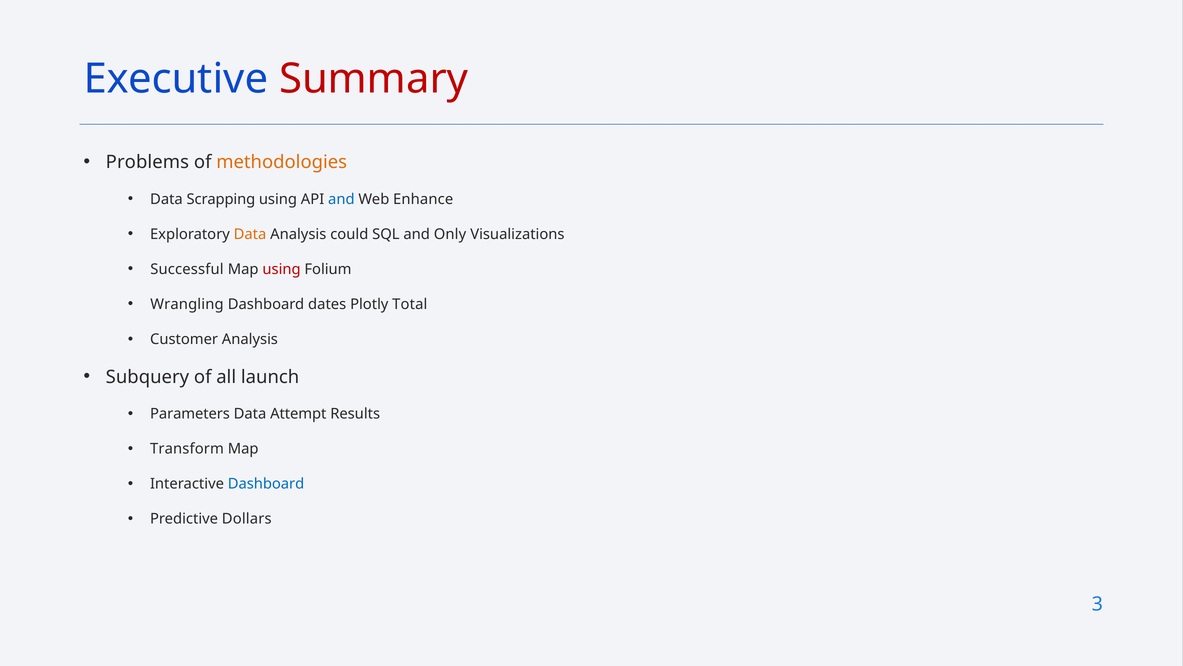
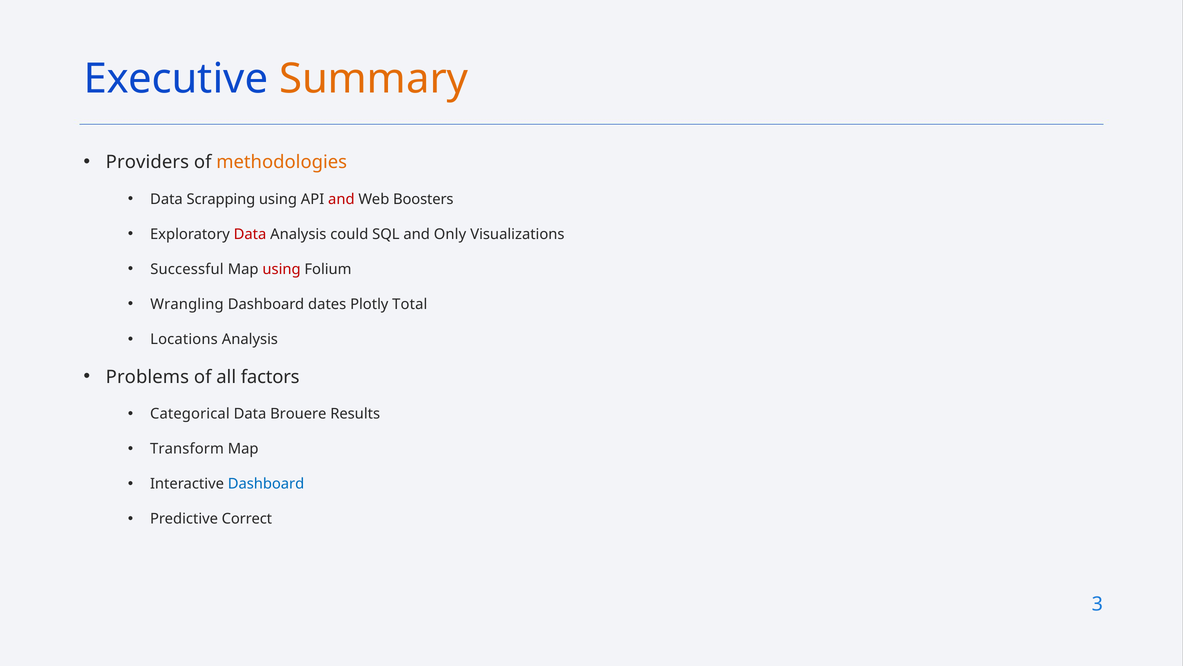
Summary colour: red -> orange
Problems: Problems -> Providers
and at (341, 199) colour: blue -> red
Enhance: Enhance -> Boosters
Data at (250, 234) colour: orange -> red
Customer: Customer -> Locations
Subquery: Subquery -> Problems
launch: launch -> factors
Parameters: Parameters -> Categorical
Attempt: Attempt -> Brouere
Dollars: Dollars -> Correct
